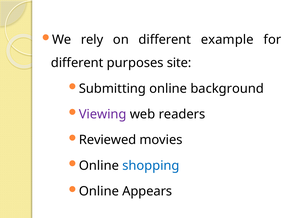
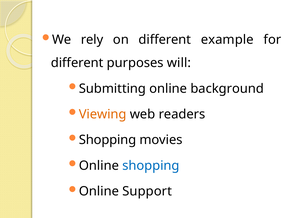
site: site -> will
Viewing colour: purple -> orange
Reviewed at (108, 140): Reviewed -> Shopping
Appears: Appears -> Support
